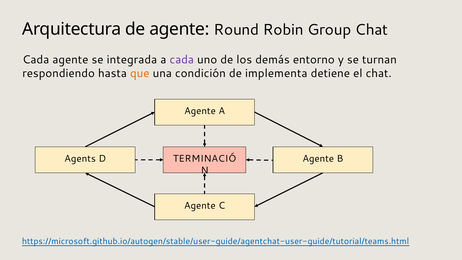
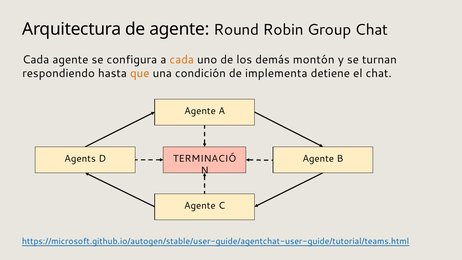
integrada: integrada -> configura
cada at (182, 60) colour: purple -> orange
entorno: entorno -> montón
